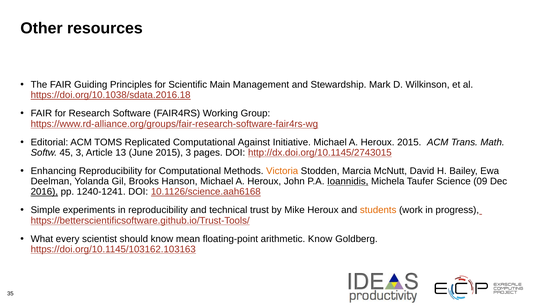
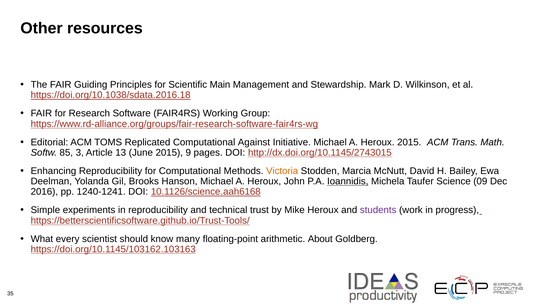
45: 45 -> 85
2015 3: 3 -> 9
2016 underline: present -> none
students colour: orange -> purple
mean: mean -> many
arithmetic Know: Know -> About
